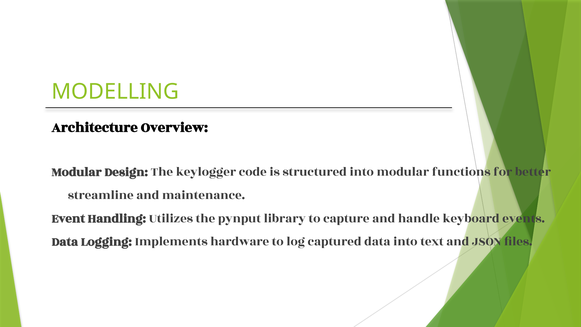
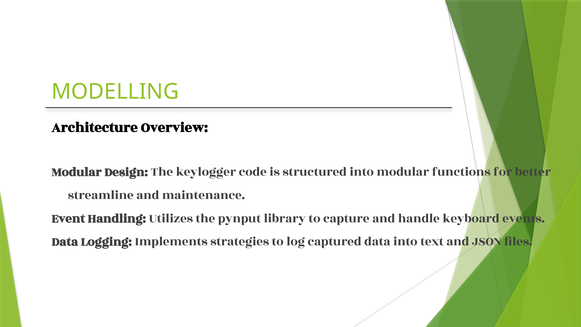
hardware: hardware -> strategies
